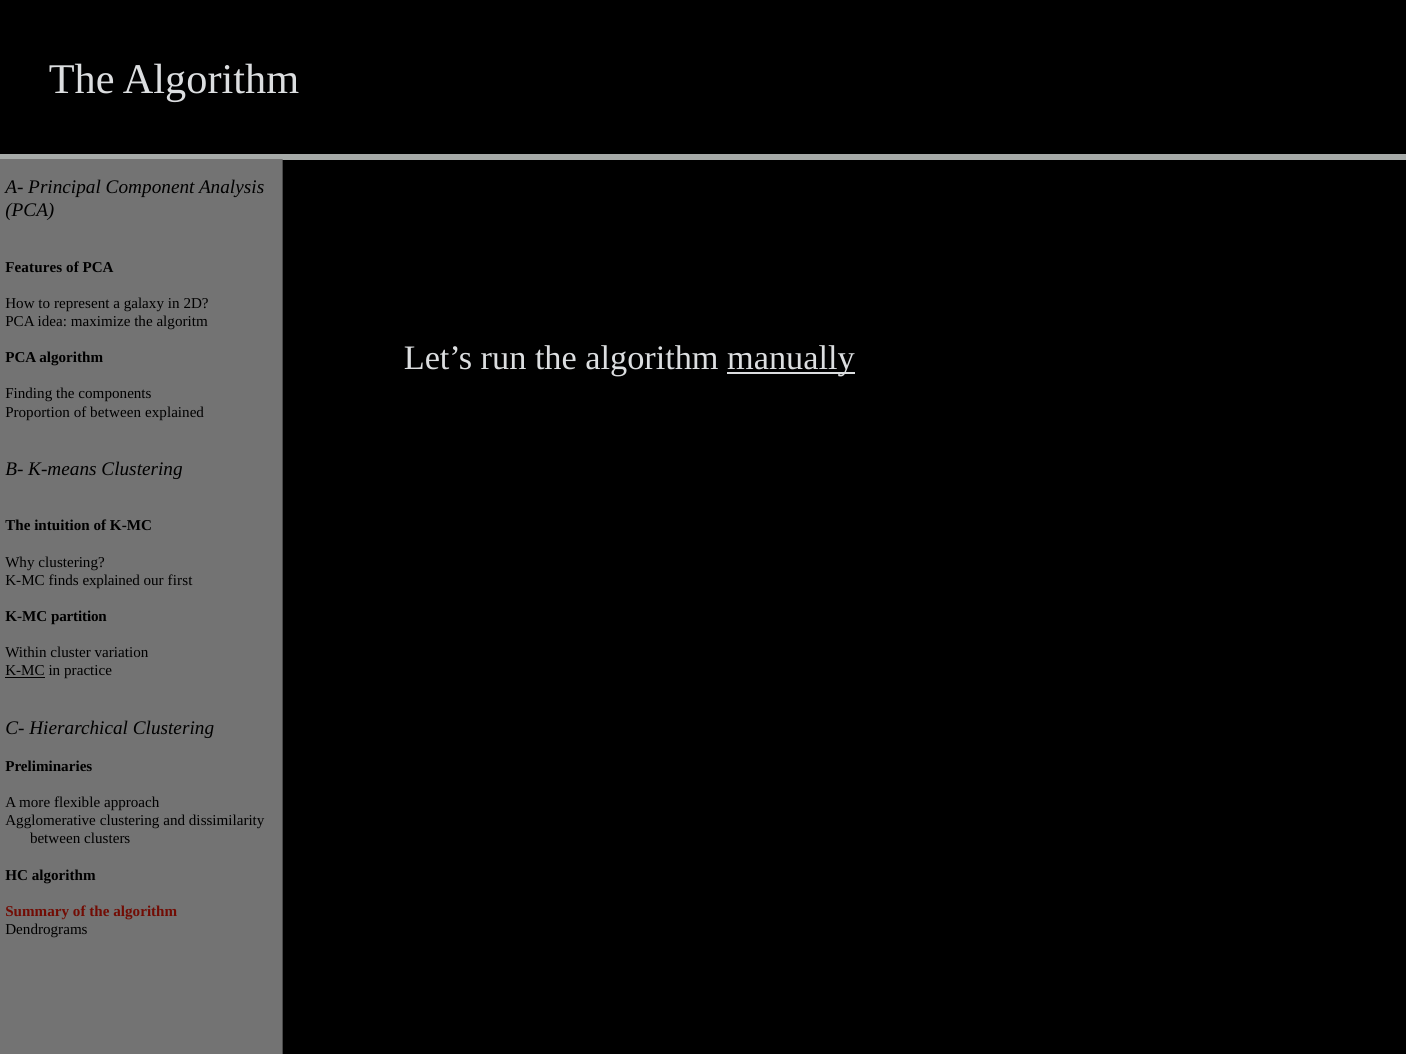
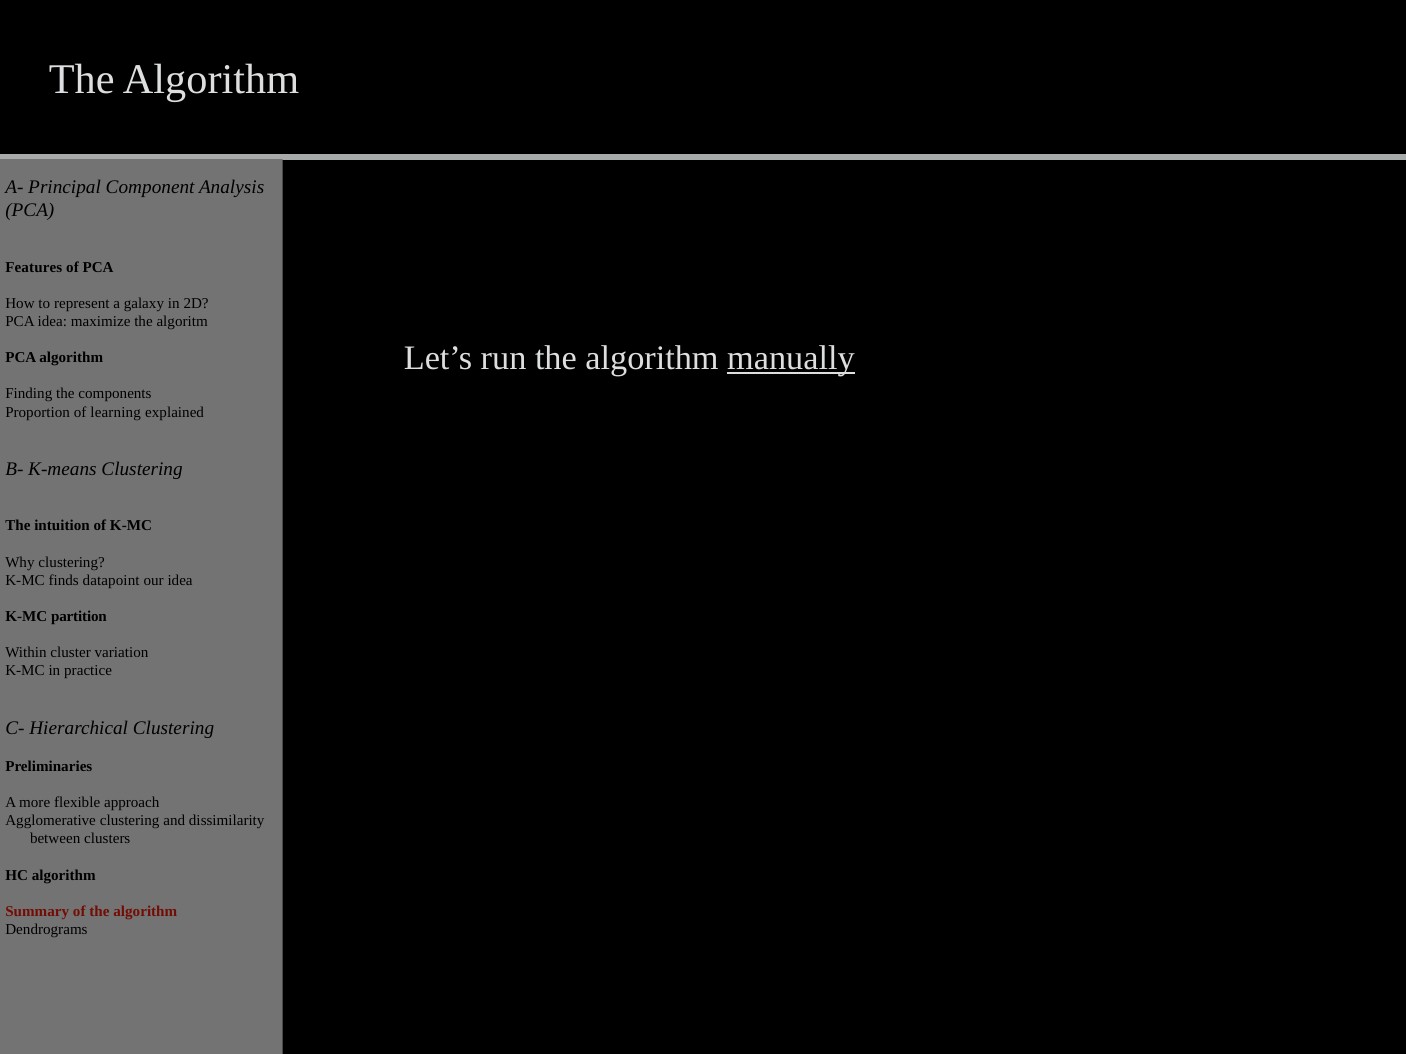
of between: between -> learning
finds explained: explained -> datapoint
our first: first -> idea
K-MC at (25, 671) underline: present -> none
